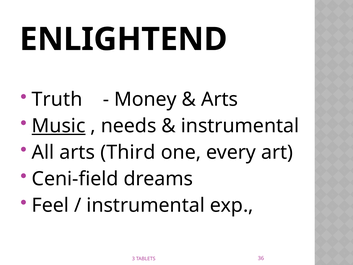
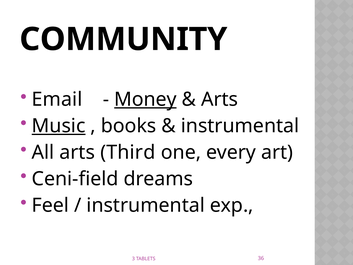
ENLIGHTEND: ENLIGHTEND -> COMMUNITY
Truth: Truth -> Email
Money underline: none -> present
needs: needs -> books
